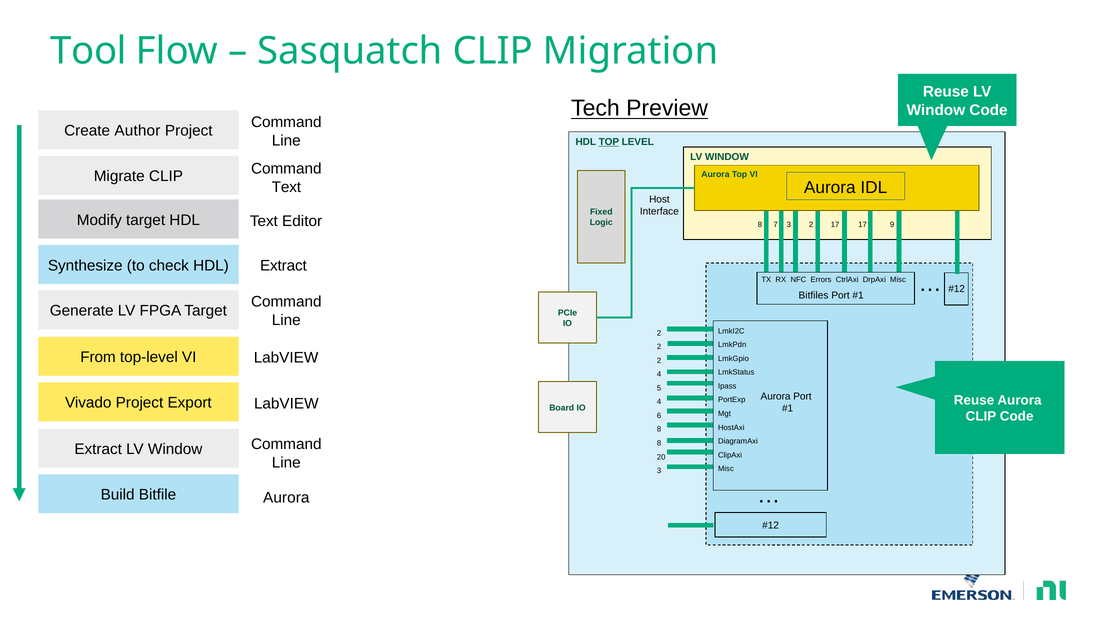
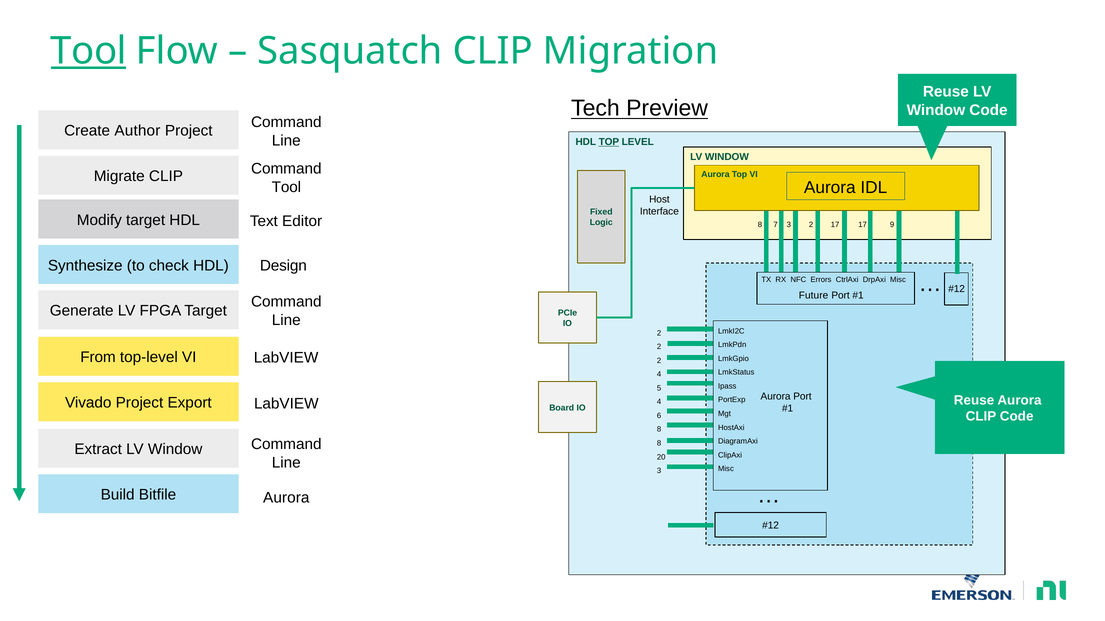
Tool at (89, 51) underline: none -> present
Text at (286, 187): Text -> Tool
Extract at (283, 266): Extract -> Design
Bitfiles: Bitfiles -> Future
